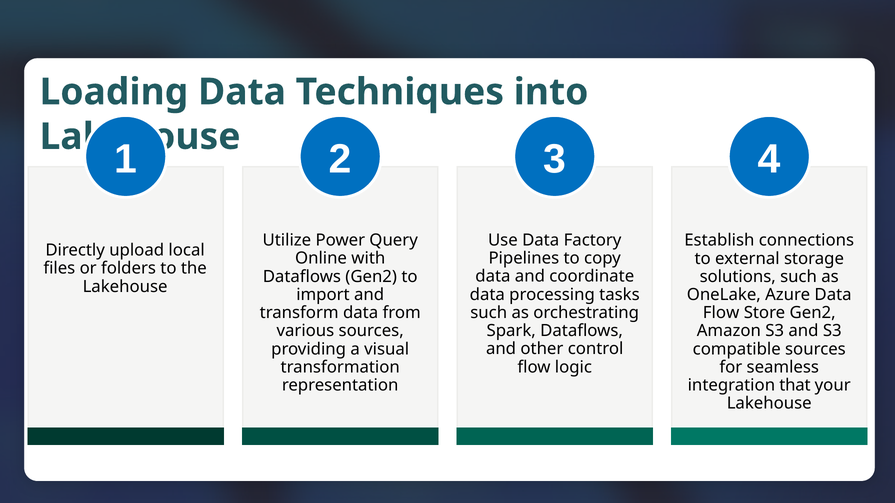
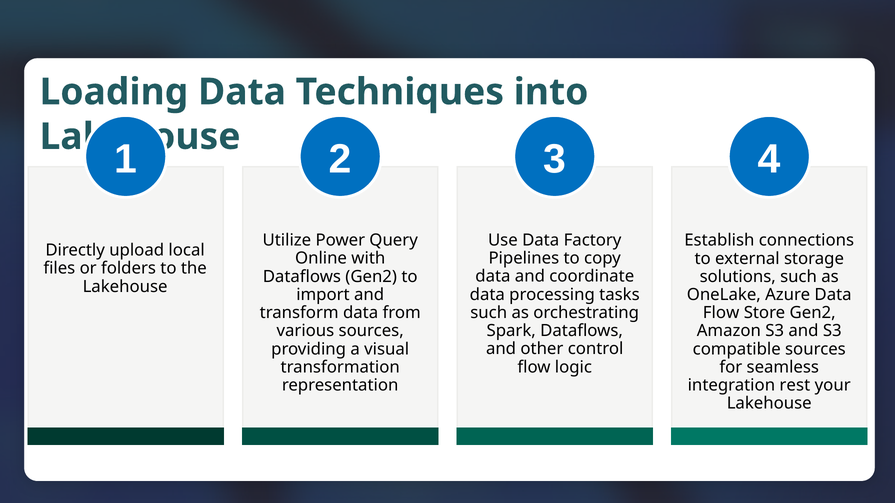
that: that -> rest
